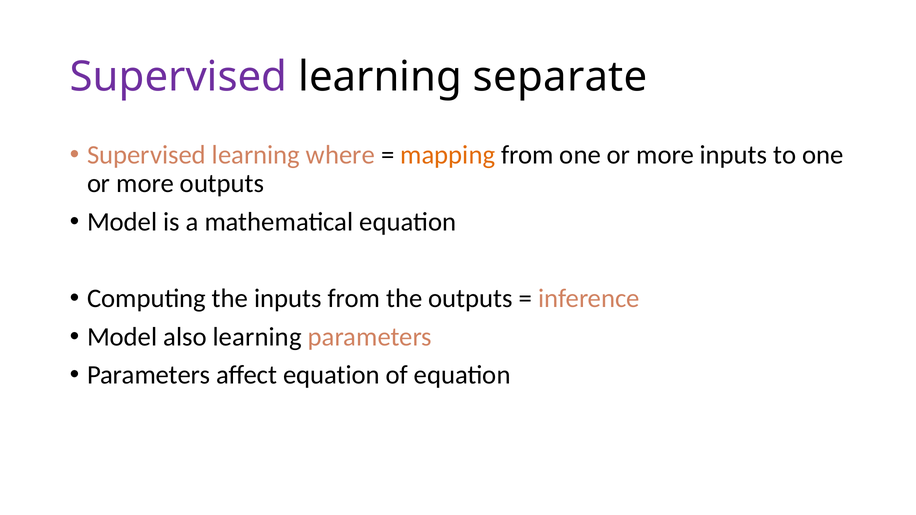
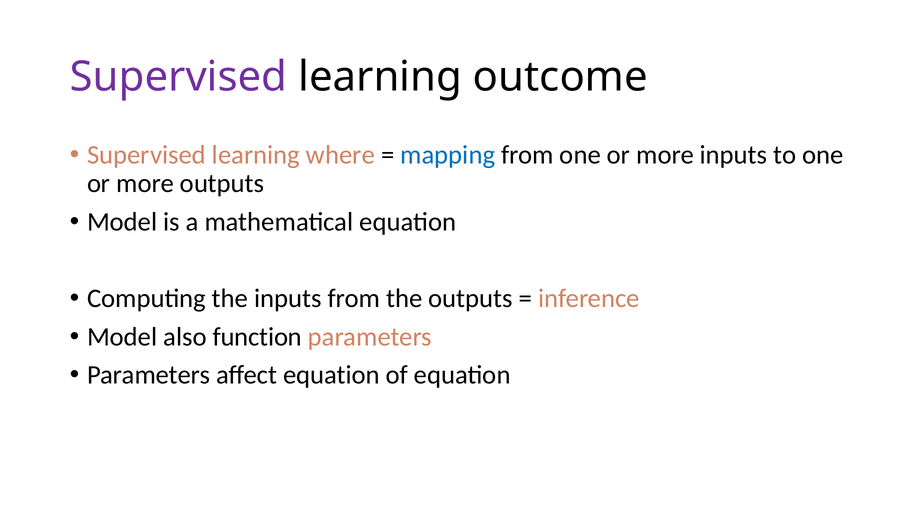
separate: separate -> outcome
mapping colour: orange -> blue
also learning: learning -> function
